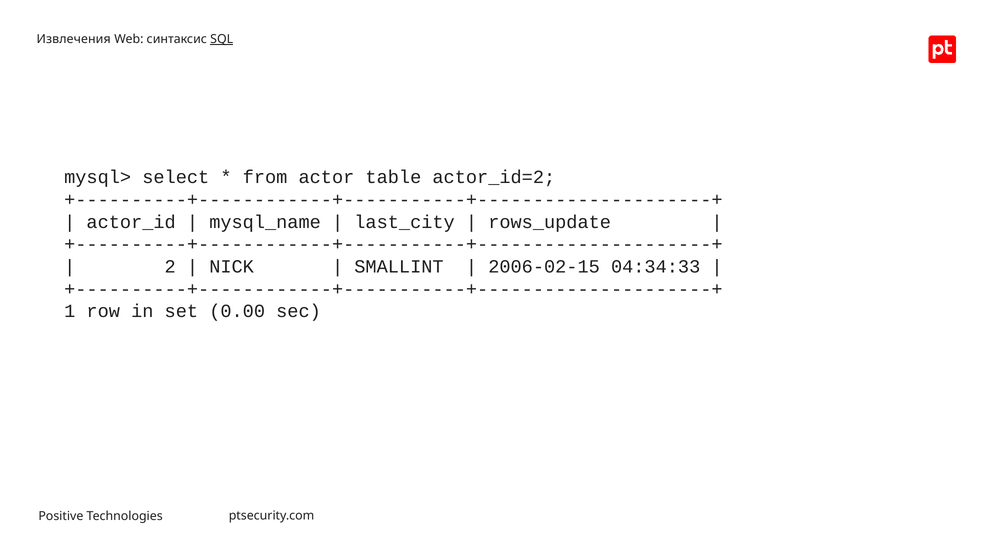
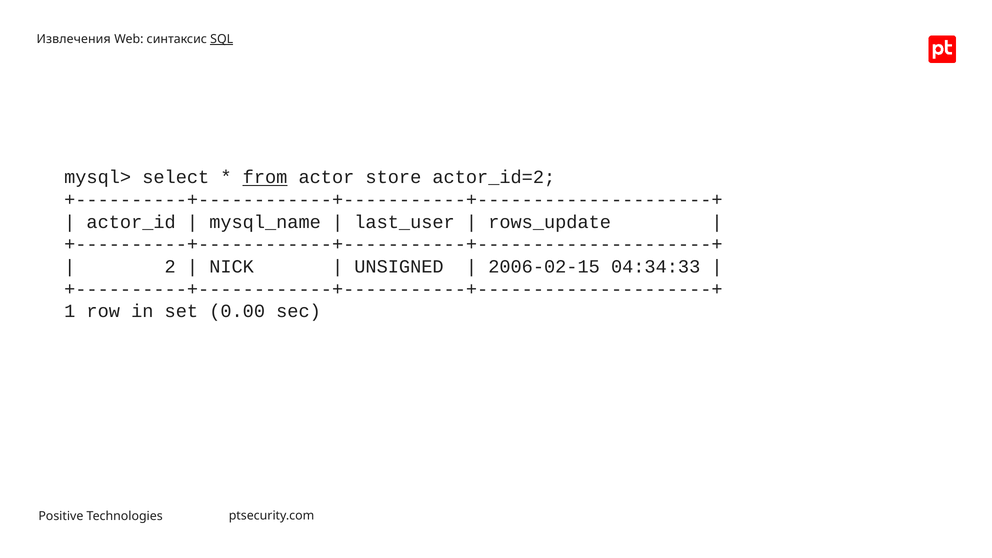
from underline: none -> present
table: table -> store
last_city: last_city -> last_user
SMALLINT: SMALLINT -> UNSIGNED
